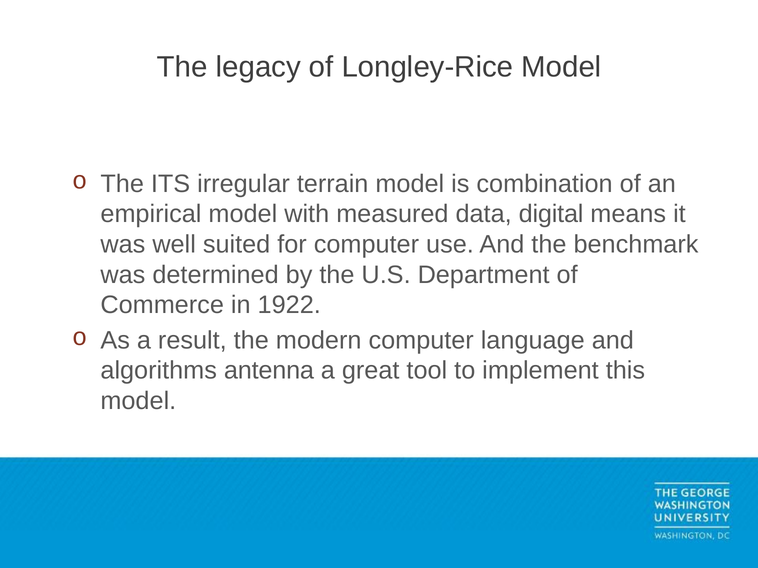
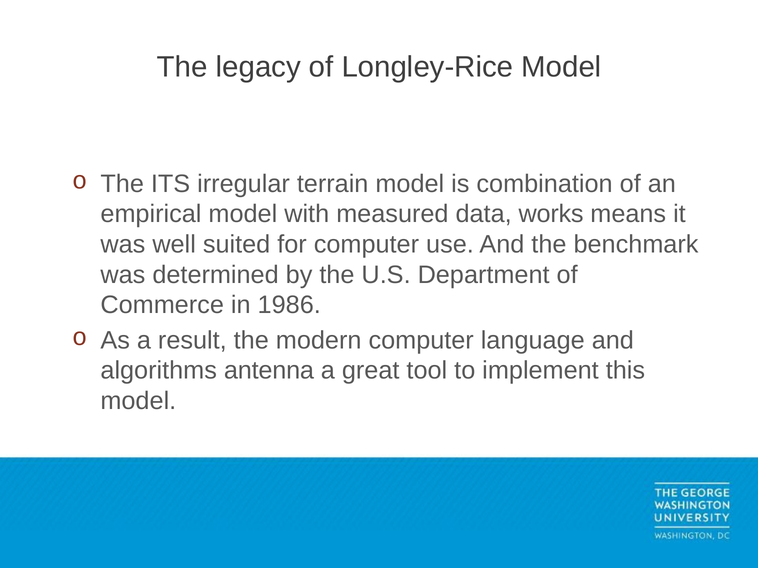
digital: digital -> works
1922: 1922 -> 1986
